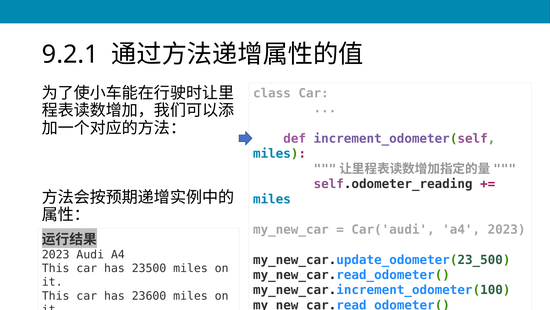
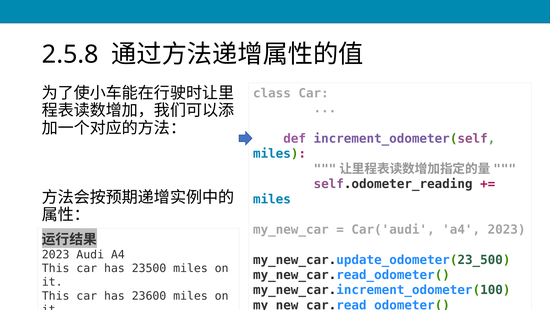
9.2.1: 9.2.1 -> 2.5.8
